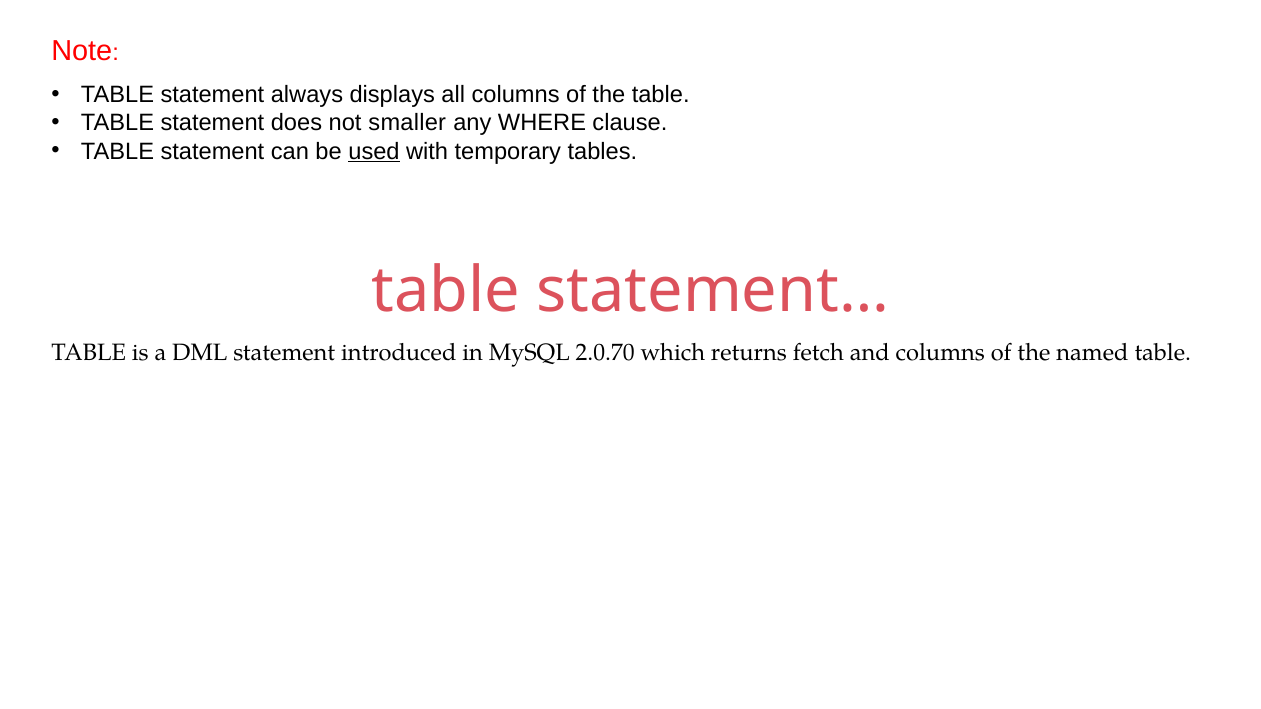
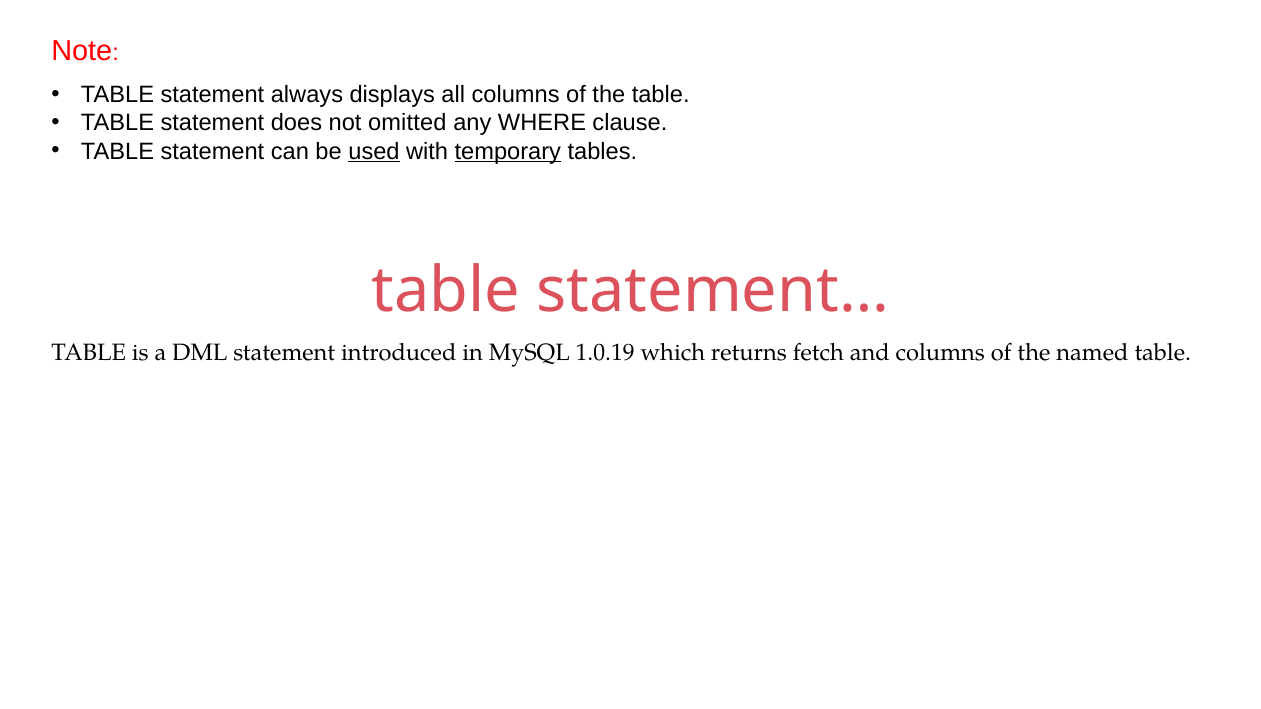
smaller: smaller -> omitted
temporary underline: none -> present
2.0.70: 2.0.70 -> 1.0.19
